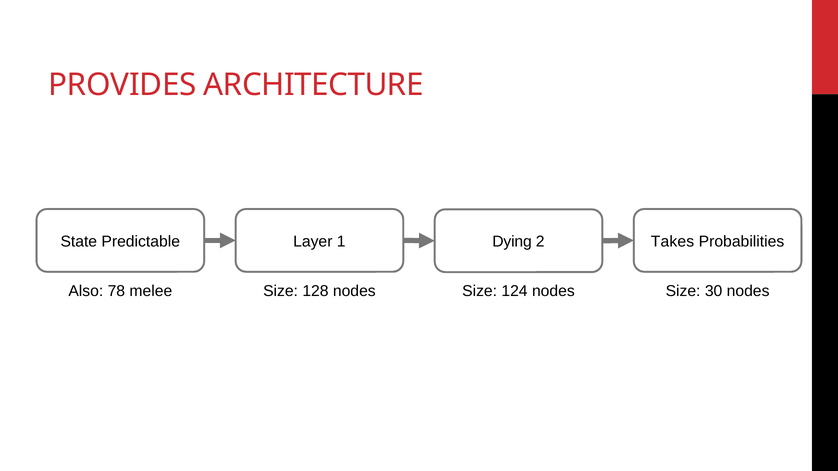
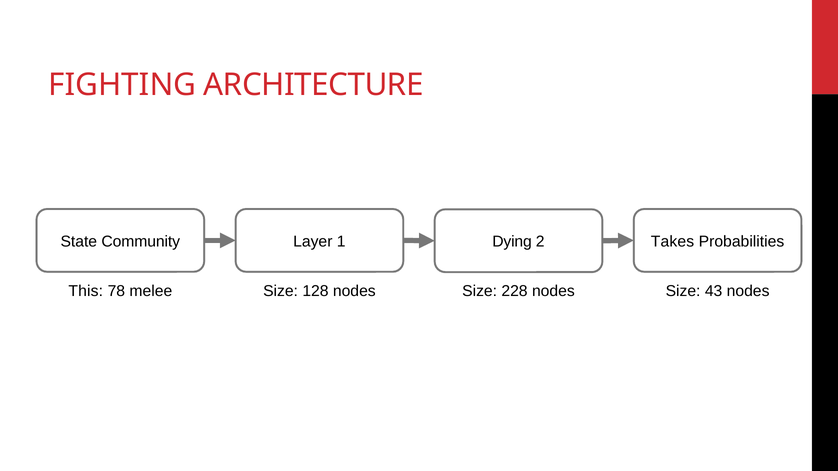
PROVIDES: PROVIDES -> FIGHTING
Predictable: Predictable -> Community
Also: Also -> This
124: 124 -> 228
30: 30 -> 43
